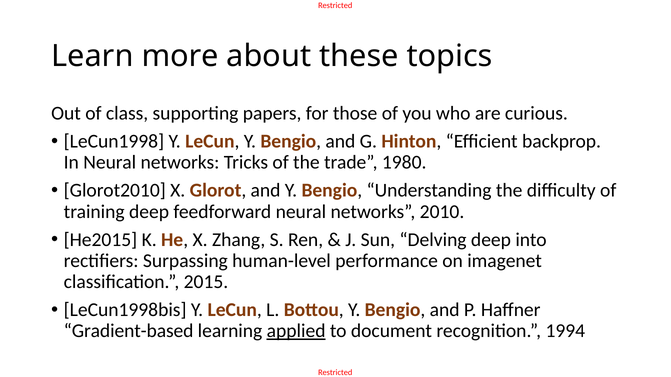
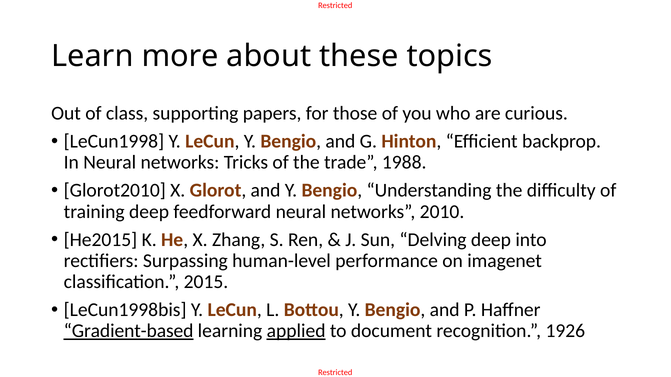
1980: 1980 -> 1988
Gradient-based underline: none -> present
1994: 1994 -> 1926
